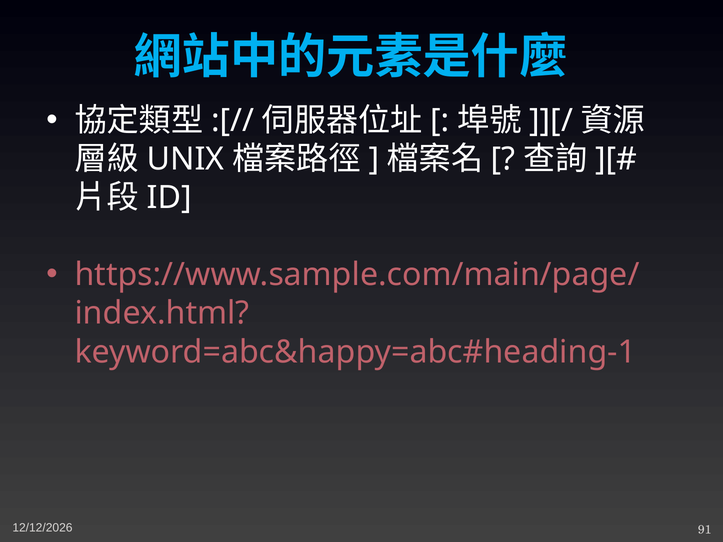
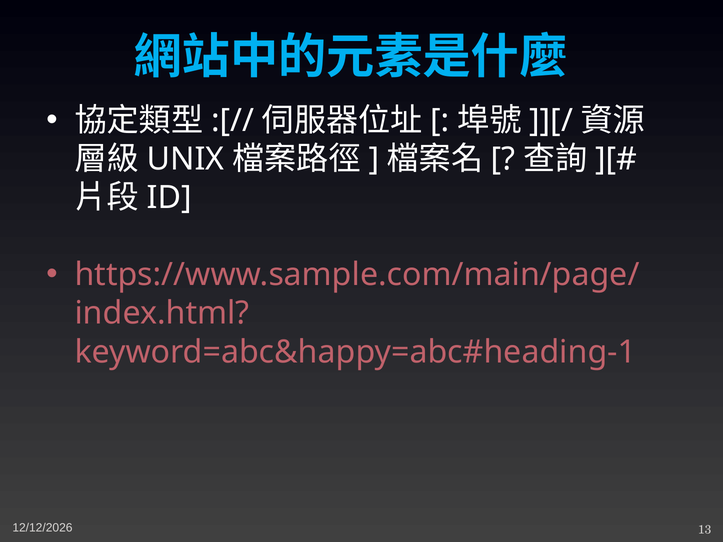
91: 91 -> 13
